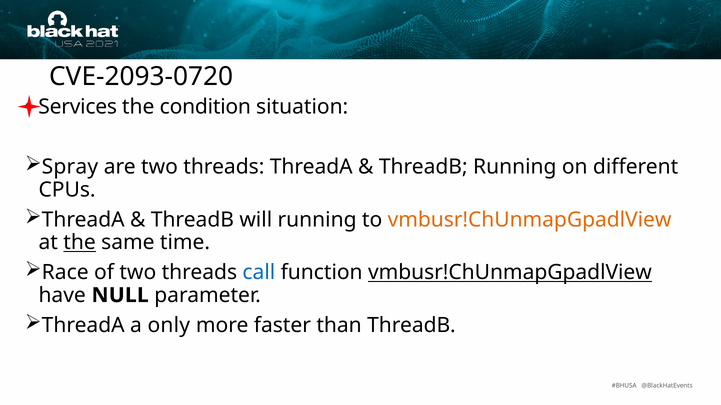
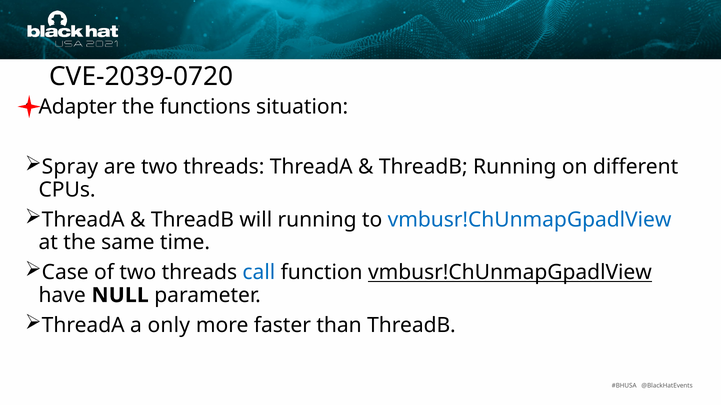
CVE-2093-0720: CVE-2093-0720 -> CVE-2039-0720
Services: Services -> Adapter
condition: condition -> functions
vmbusr!ChUnmapGpadlView at (530, 220) colour: orange -> blue
the at (80, 243) underline: present -> none
Race: Race -> Case
